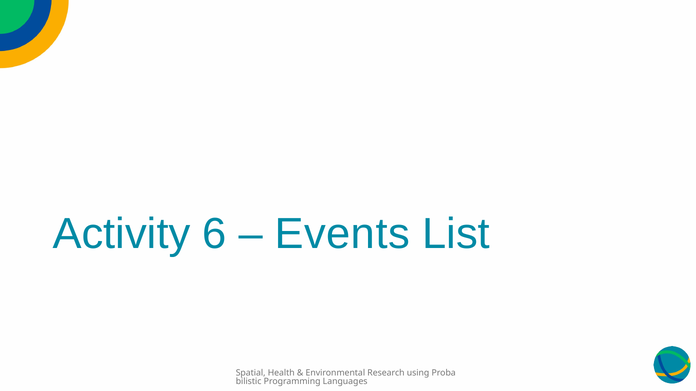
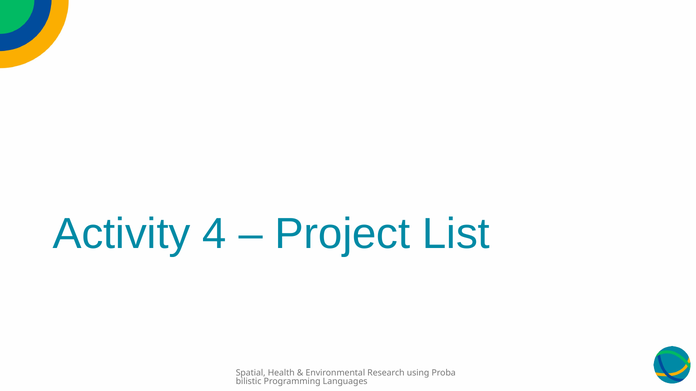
6: 6 -> 4
Events: Events -> Project
